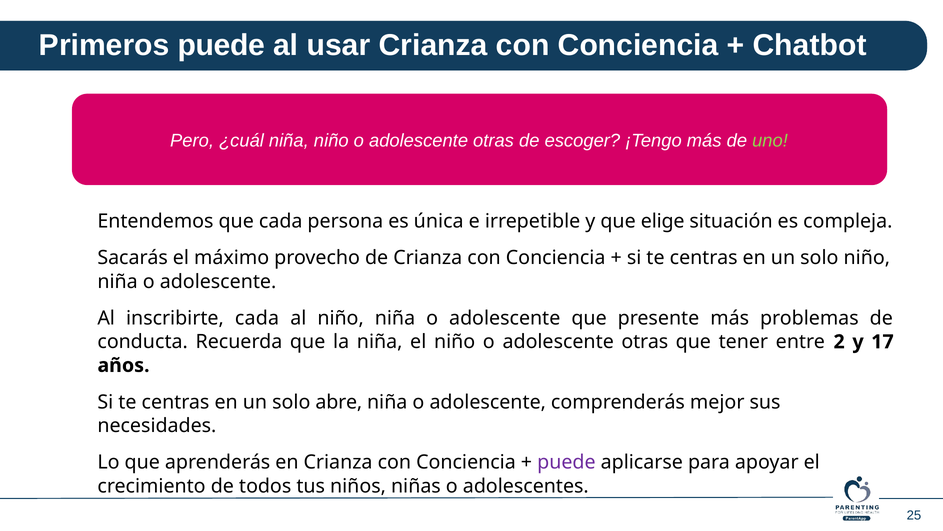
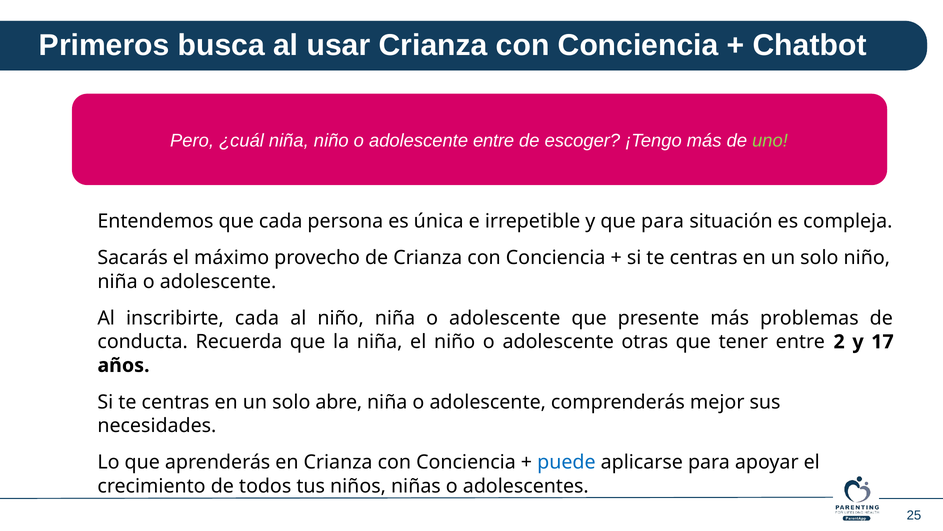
Primeros puede: puede -> busca
otras at (494, 141): otras -> entre
que elige: elige -> para
puede at (566, 462) colour: purple -> blue
